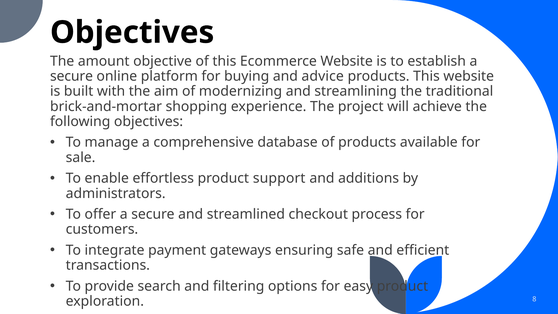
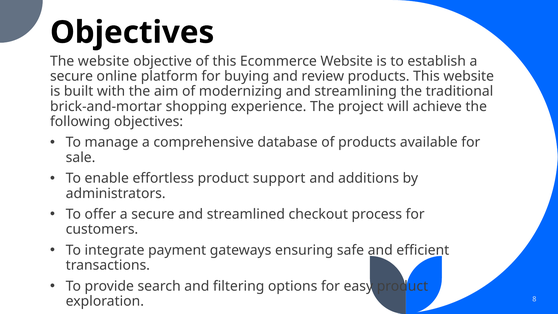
The amount: amount -> website
advice: advice -> review
